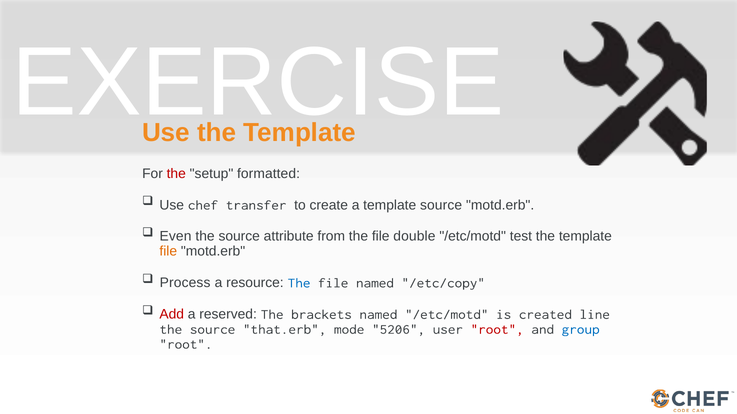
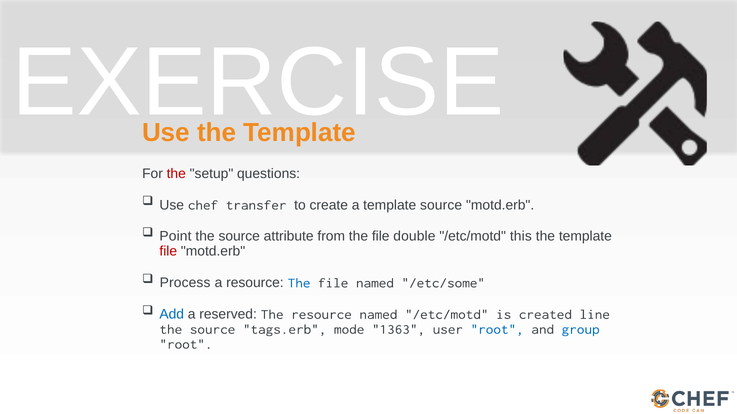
formatted: formatted -> questions
Even: Even -> Point
test: test -> this
file at (168, 252) colour: orange -> red
/etc/copy: /etc/copy -> /etc/some
Add colour: red -> blue
The brackets: brackets -> resource
that.erb: that.erb -> tags.erb
5206: 5206 -> 1363
root at (497, 330) colour: red -> blue
